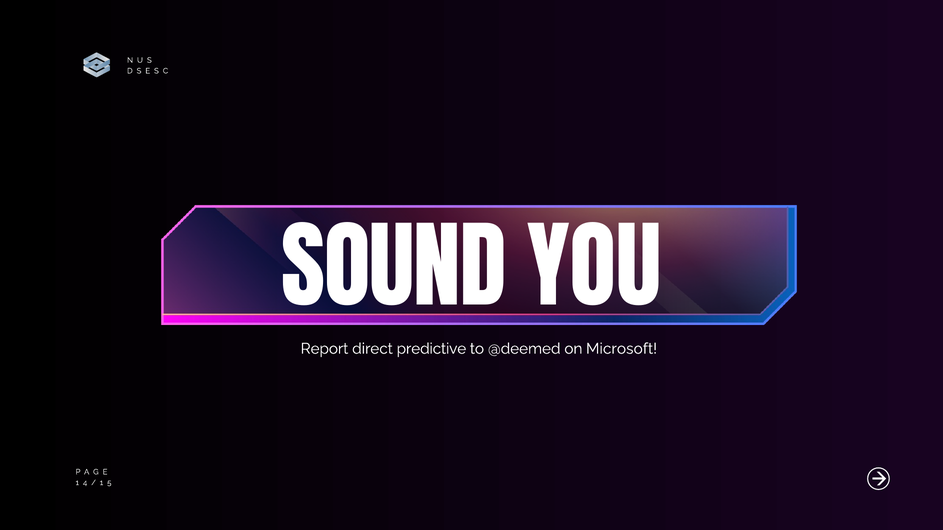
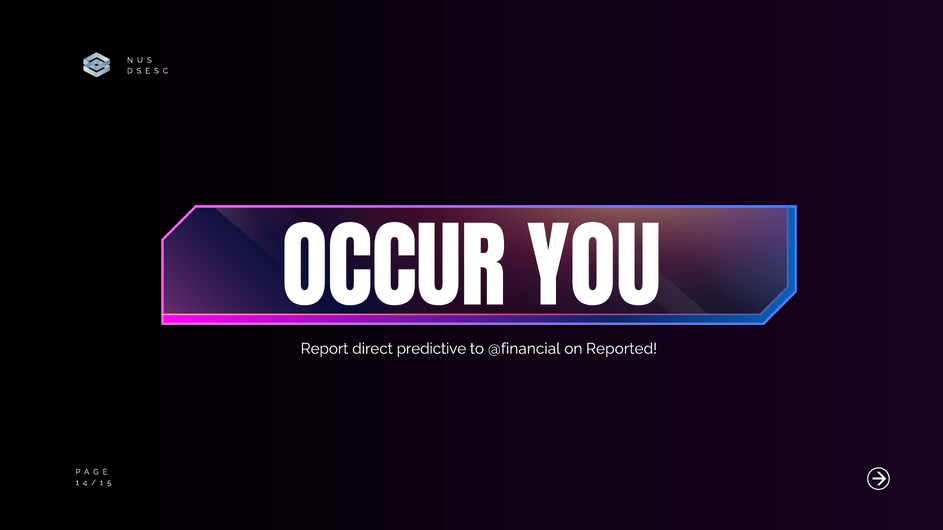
SOUND: SOUND -> OCCUR
@deemed: @deemed -> @financial
Microsoft: Microsoft -> Reported
